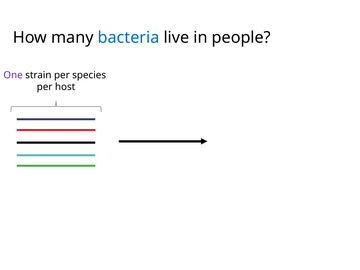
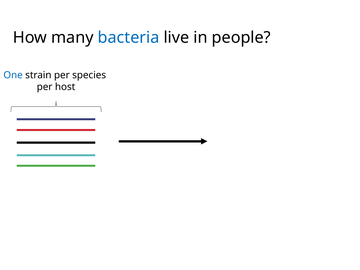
One colour: purple -> blue
